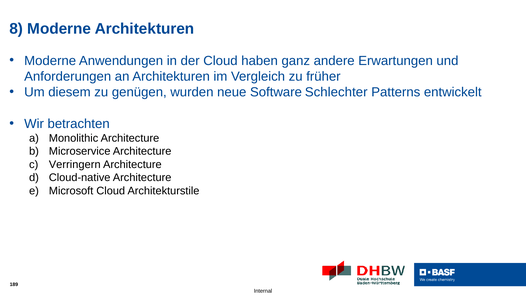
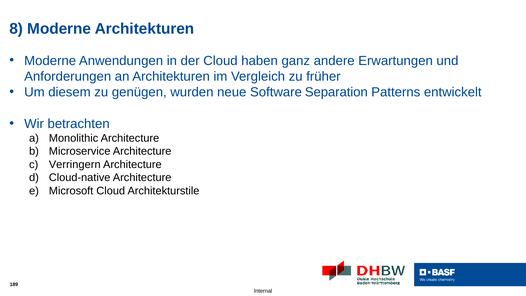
Schlechter: Schlechter -> Separation
